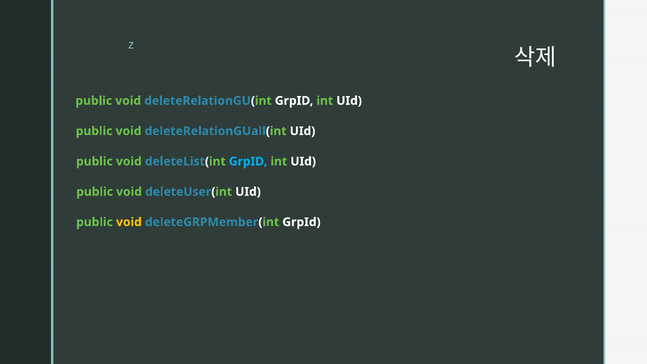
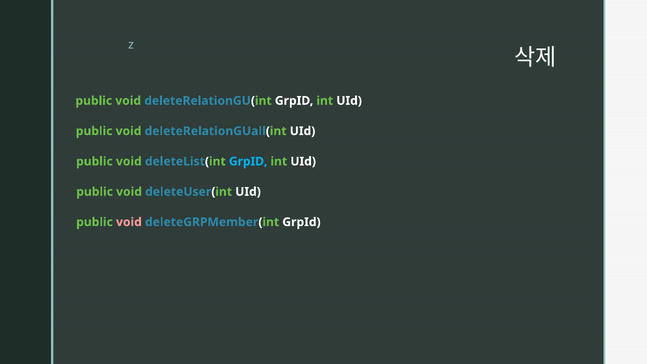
void at (129, 222) colour: yellow -> pink
